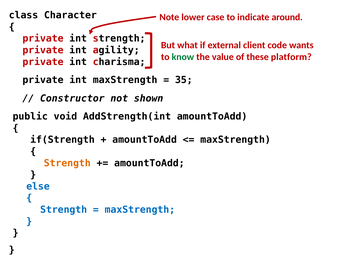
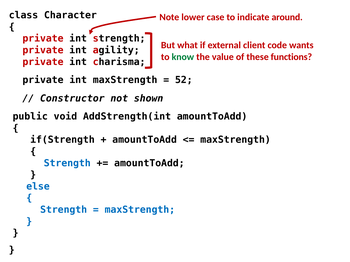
platform: platform -> functions
35: 35 -> 52
Strength at (67, 163) colour: orange -> blue
